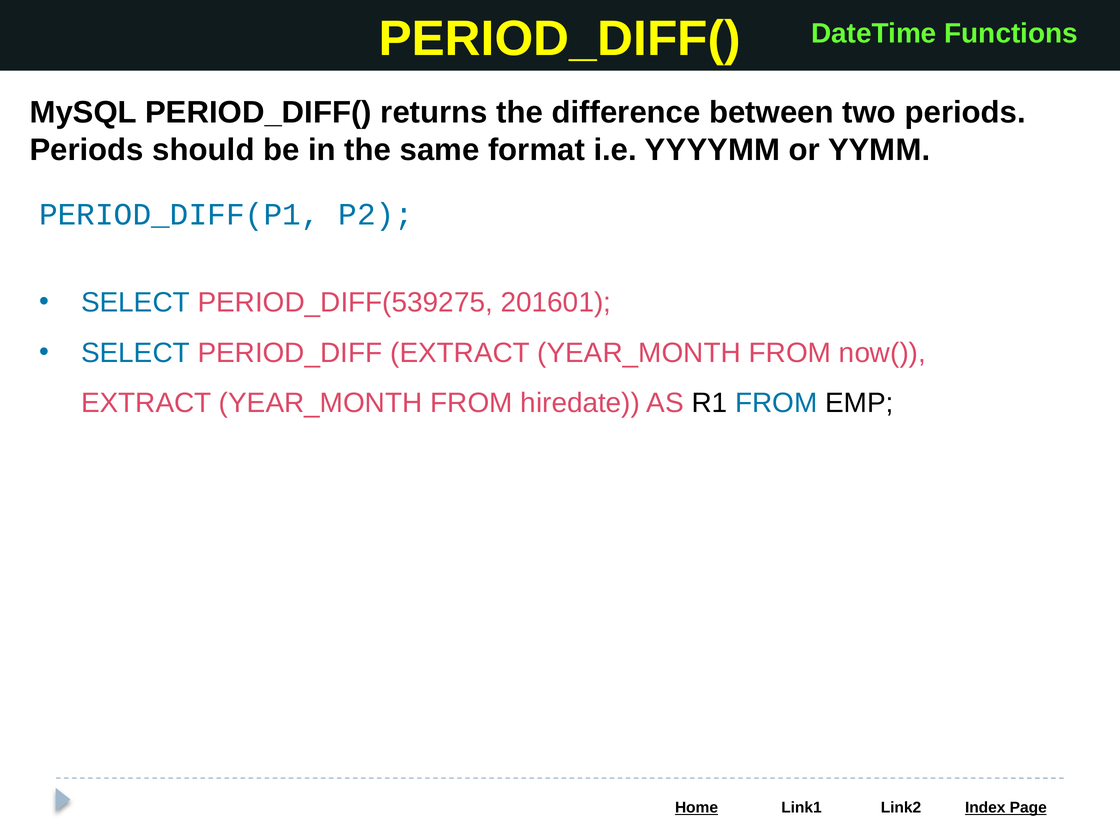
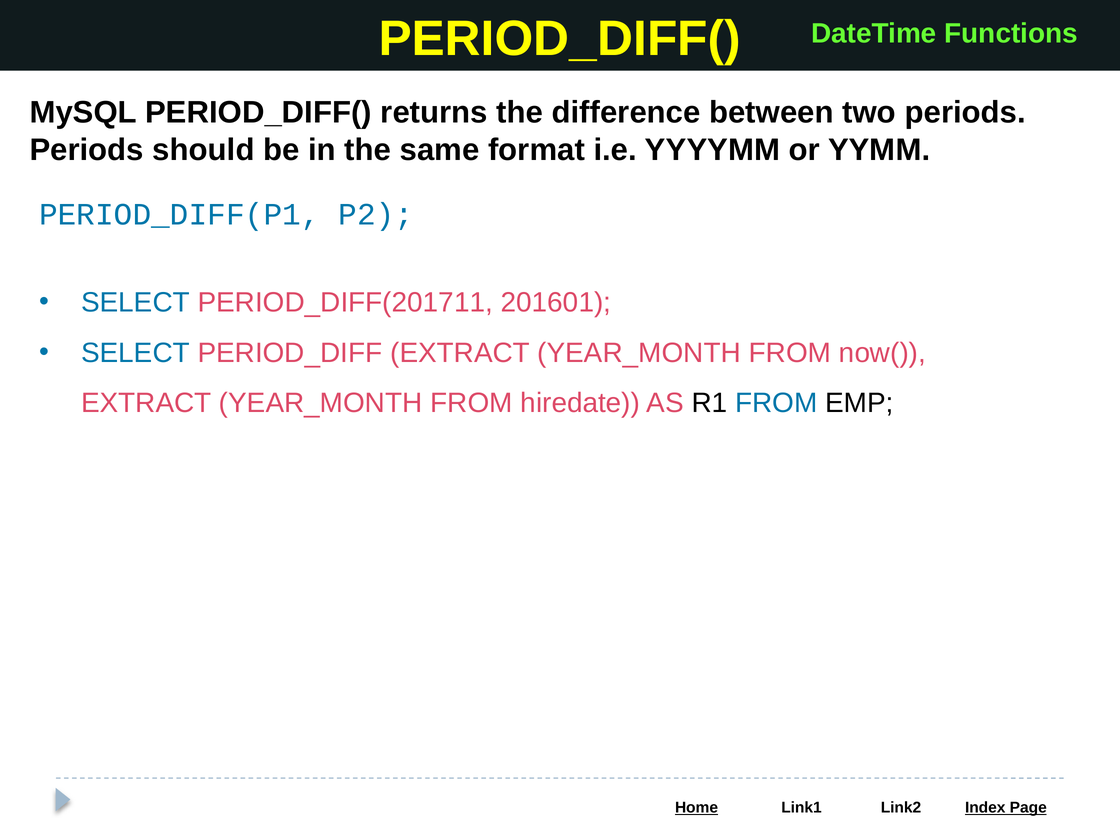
PERIOD_DIFF(539275: PERIOD_DIFF(539275 -> PERIOD_DIFF(201711
